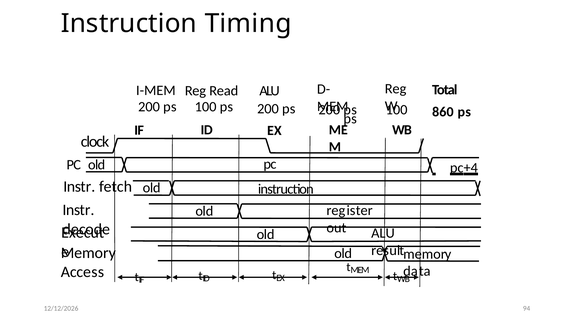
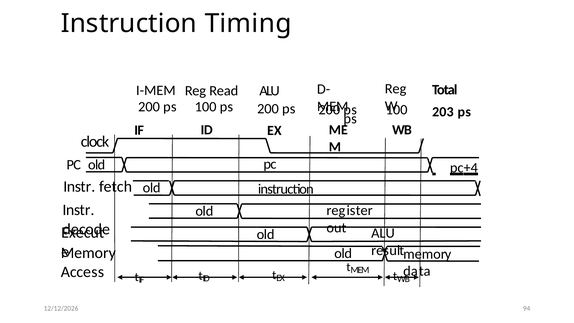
860: 860 -> 203
